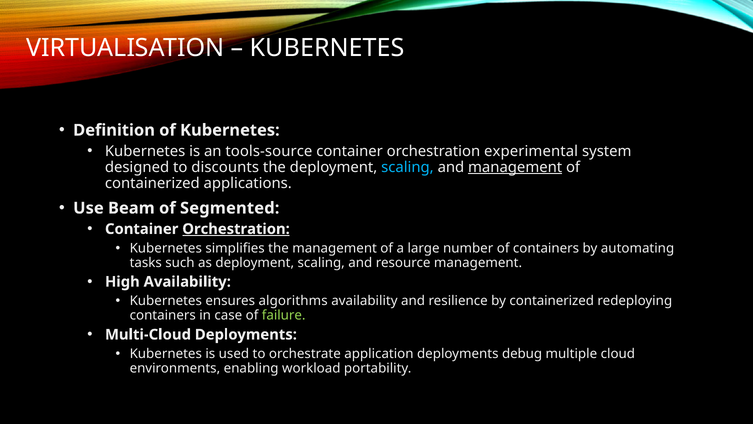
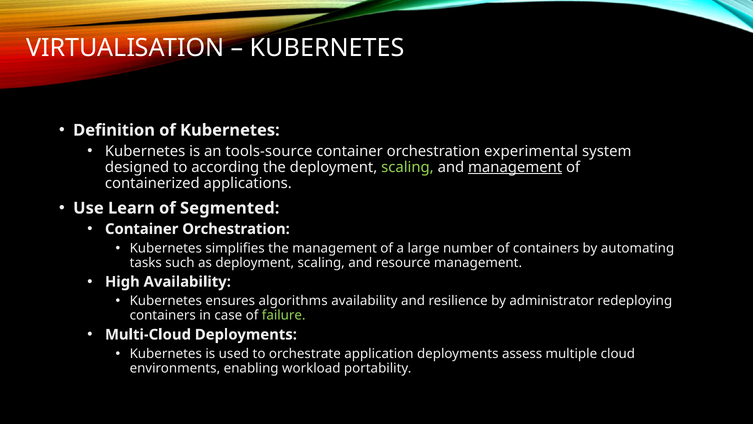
discounts: discounts -> according
scaling at (407, 167) colour: light blue -> light green
Beam: Beam -> Learn
Orchestration at (236, 229) underline: present -> none
by containerized: containerized -> administrator
debug: debug -> assess
